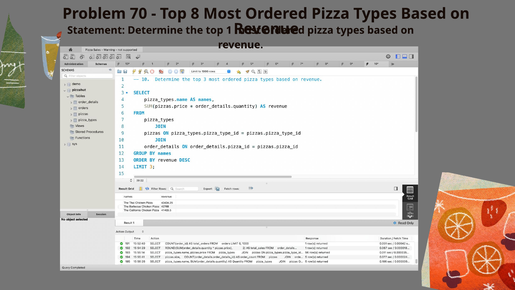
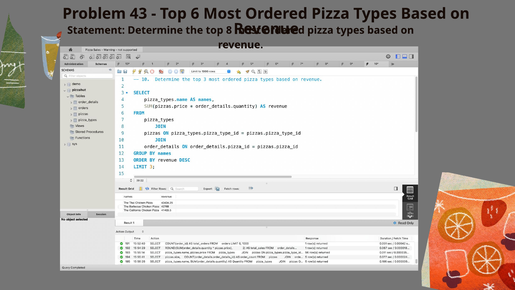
70: 70 -> 43
8: 8 -> 6
1: 1 -> 8
